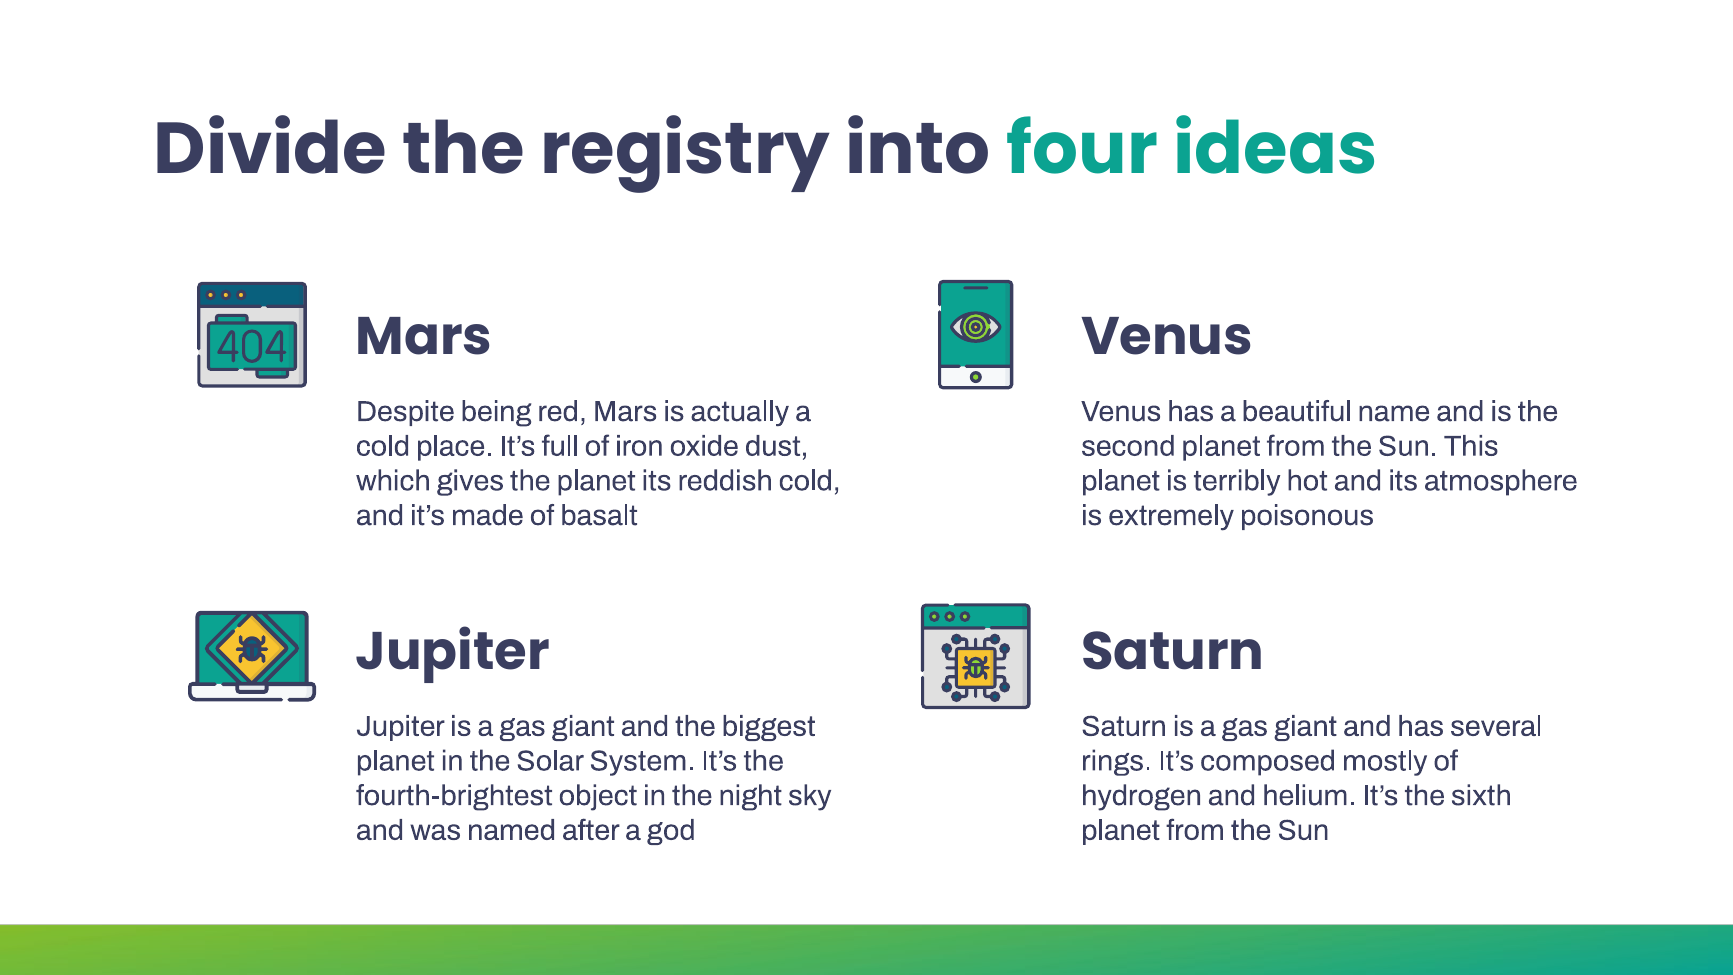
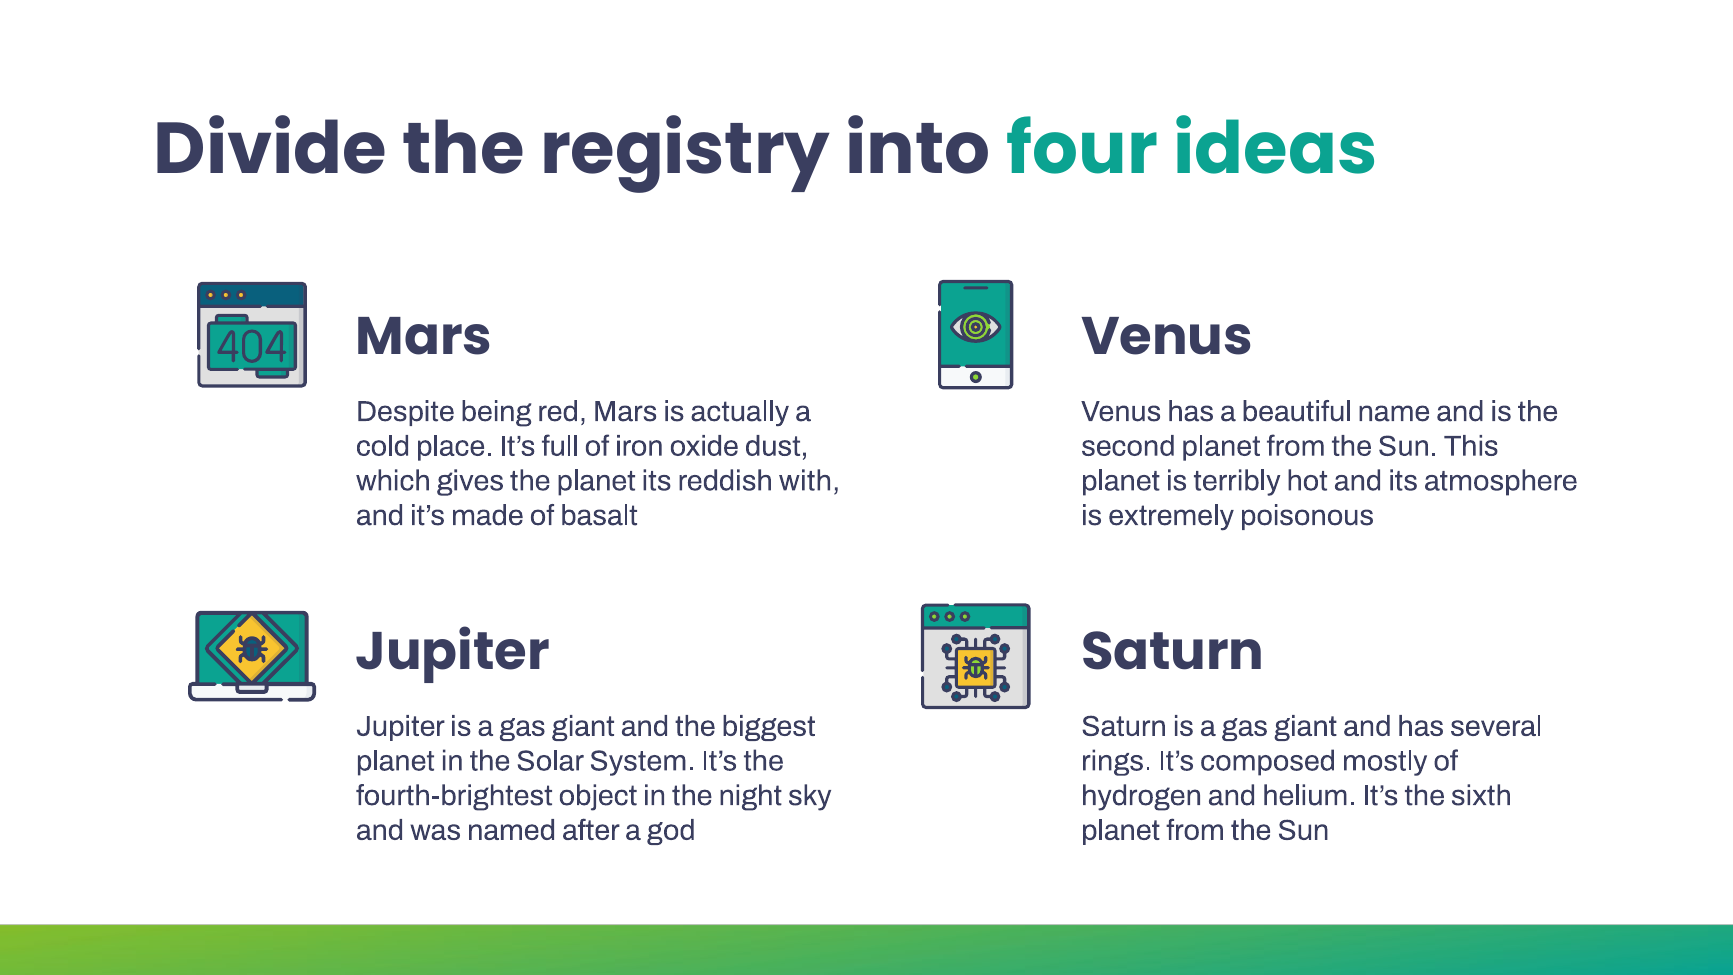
reddish cold: cold -> with
